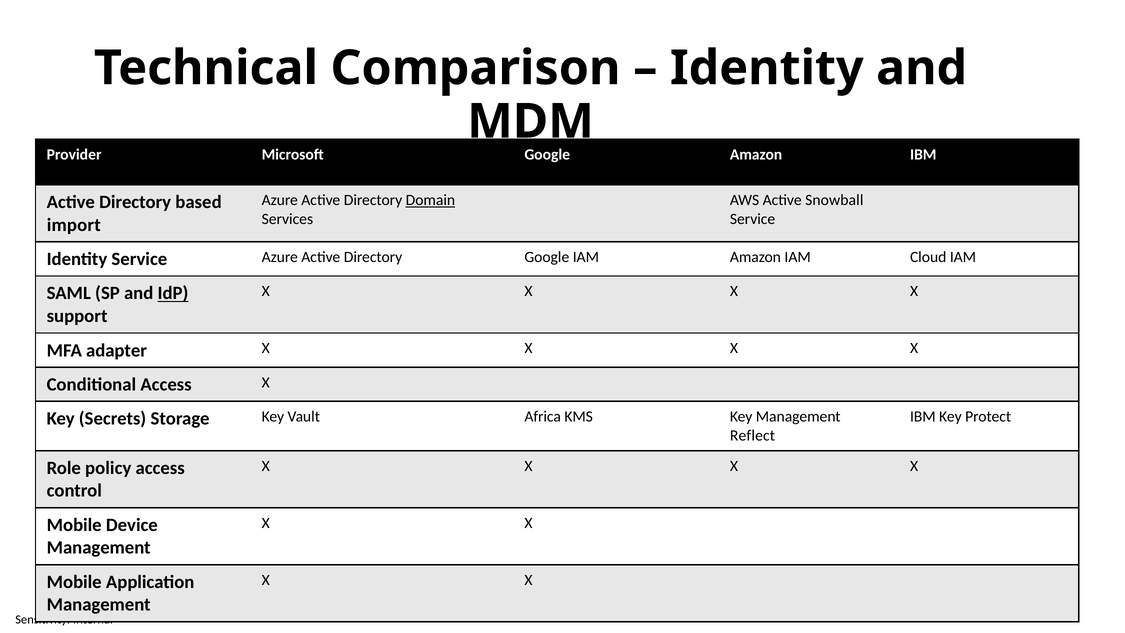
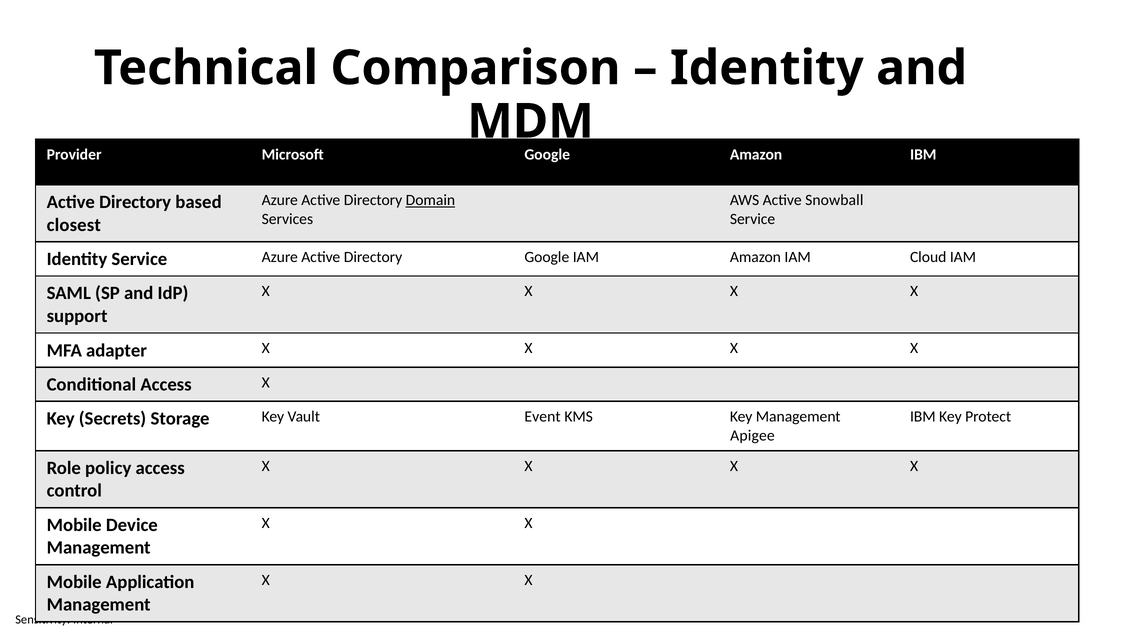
import: import -> closest
IdP underline: present -> none
Africa: Africa -> Event
Reflect: Reflect -> Apigee
